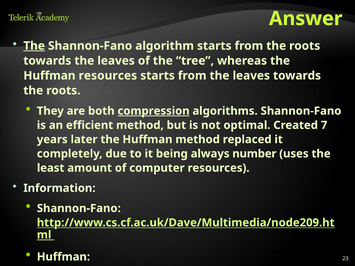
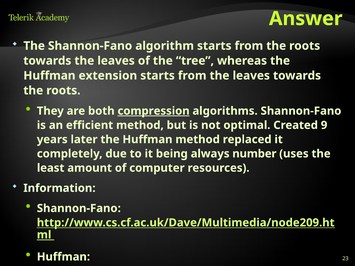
The at (34, 46) underline: present -> none
Huffman resources: resources -> extension
7: 7 -> 9
